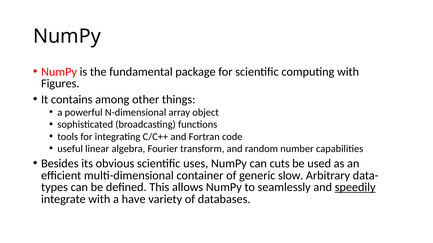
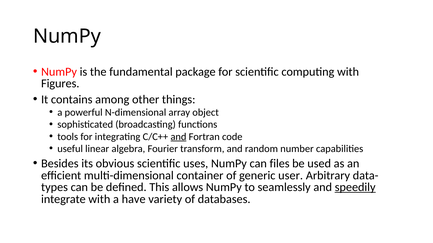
and at (178, 137) underline: none -> present
cuts: cuts -> files
slow: slow -> user
